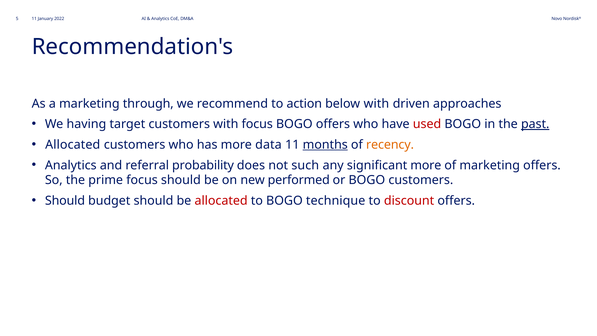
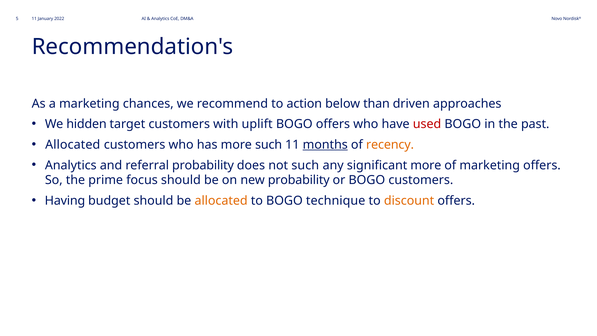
through: through -> chances
below with: with -> than
having: having -> hidden
with focus: focus -> uplift
past underline: present -> none
more data: data -> such
new performed: performed -> probability
Should at (65, 201): Should -> Having
allocated at (221, 201) colour: red -> orange
discount colour: red -> orange
